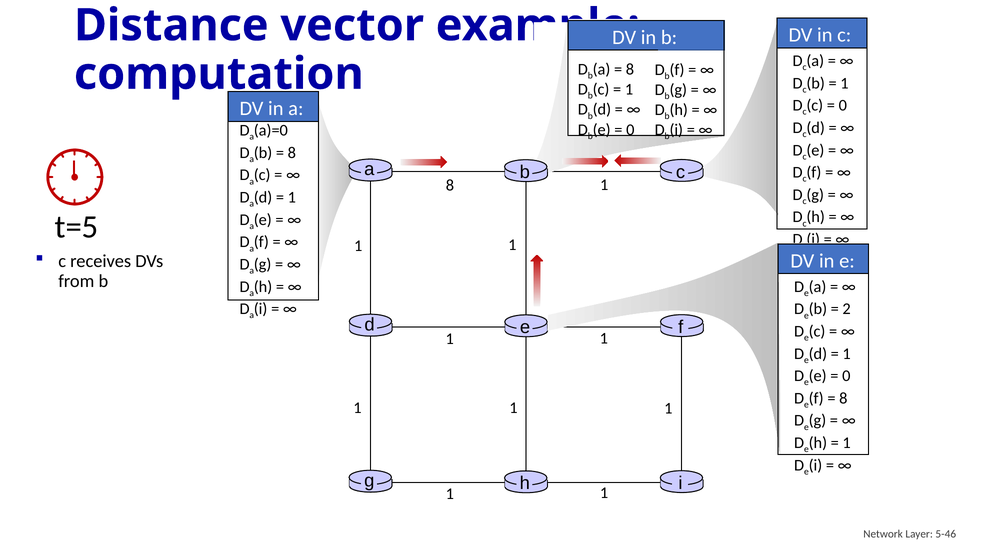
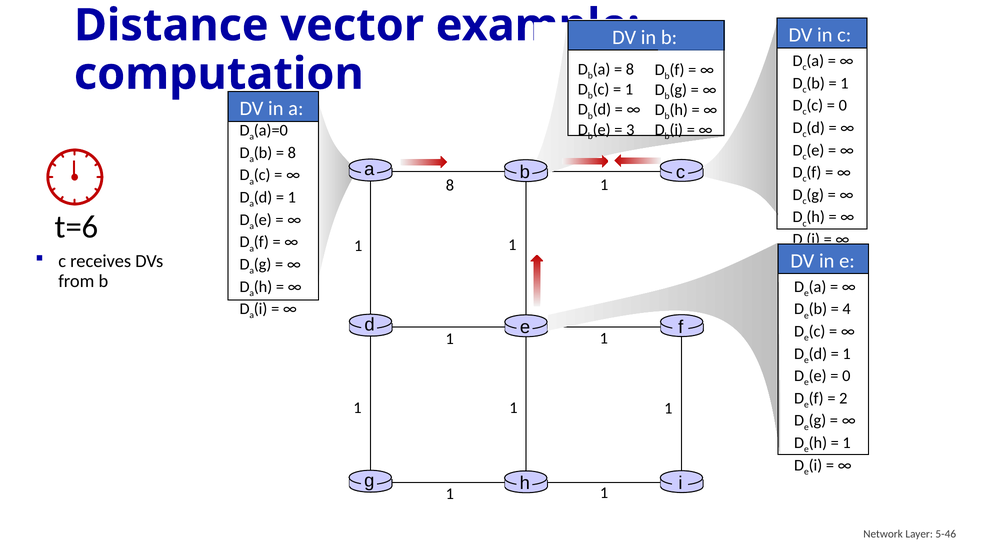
0 at (630, 130): 0 -> 3
t=5: t=5 -> t=6
2: 2 -> 4
8 at (843, 399): 8 -> 2
